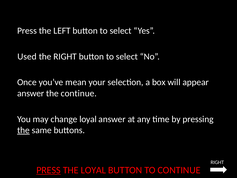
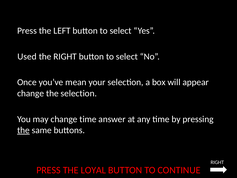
answer at (31, 93): answer -> change
the continue: continue -> selection
change loyal: loyal -> time
PRESS at (49, 170) underline: present -> none
